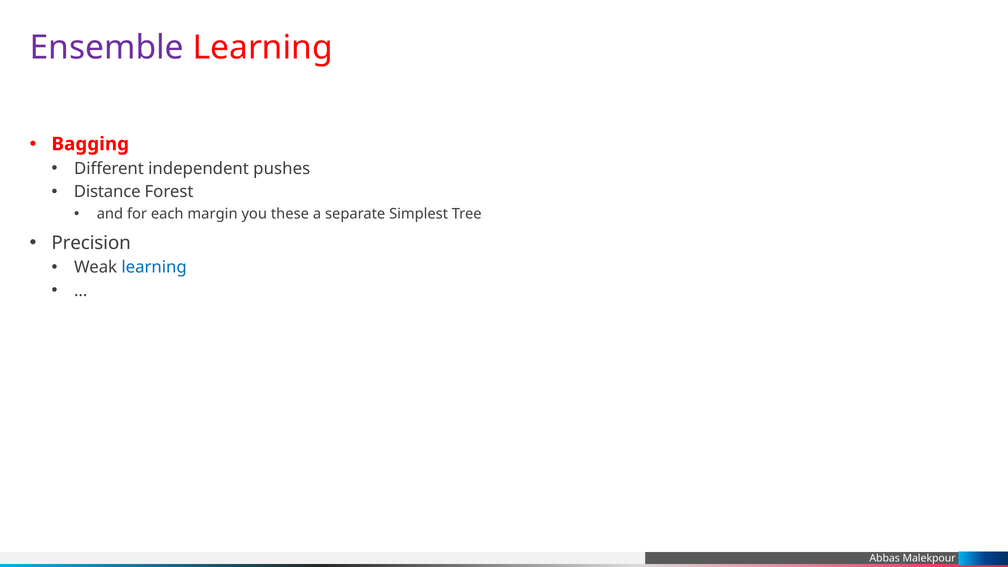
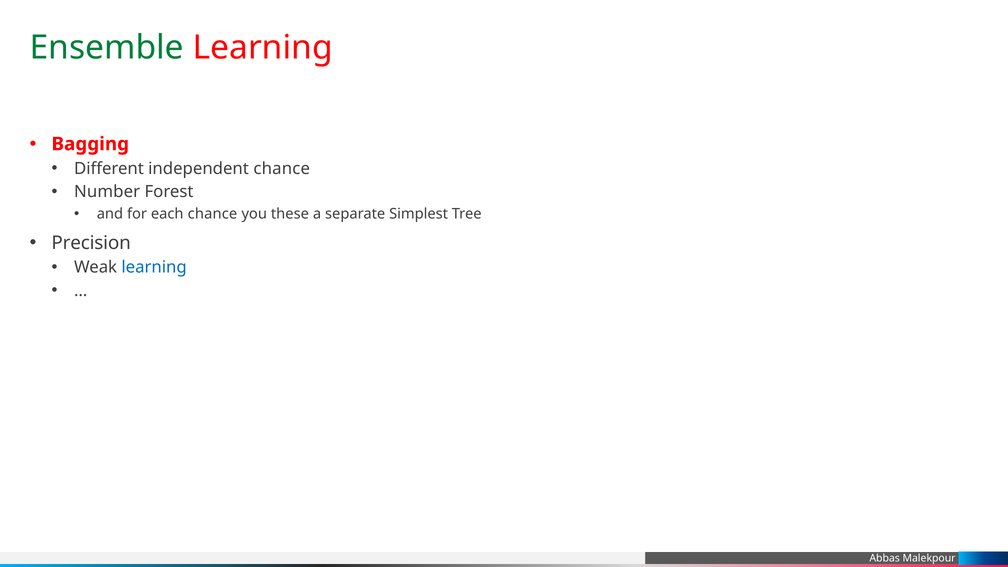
Ensemble colour: purple -> green
independent pushes: pushes -> chance
Distance: Distance -> Number
each margin: margin -> chance
